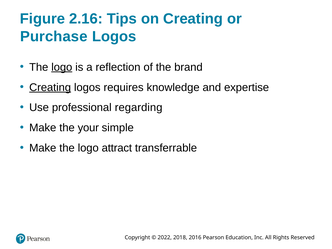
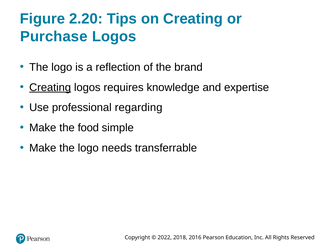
2.16: 2.16 -> 2.20
logo at (62, 67) underline: present -> none
your: your -> food
attract: attract -> needs
